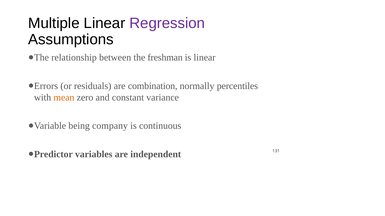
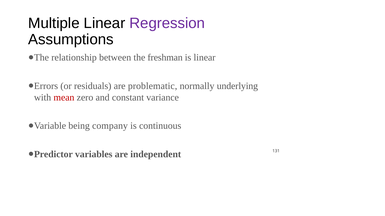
combination: combination -> problematic
percentiles: percentiles -> underlying
mean colour: orange -> red
